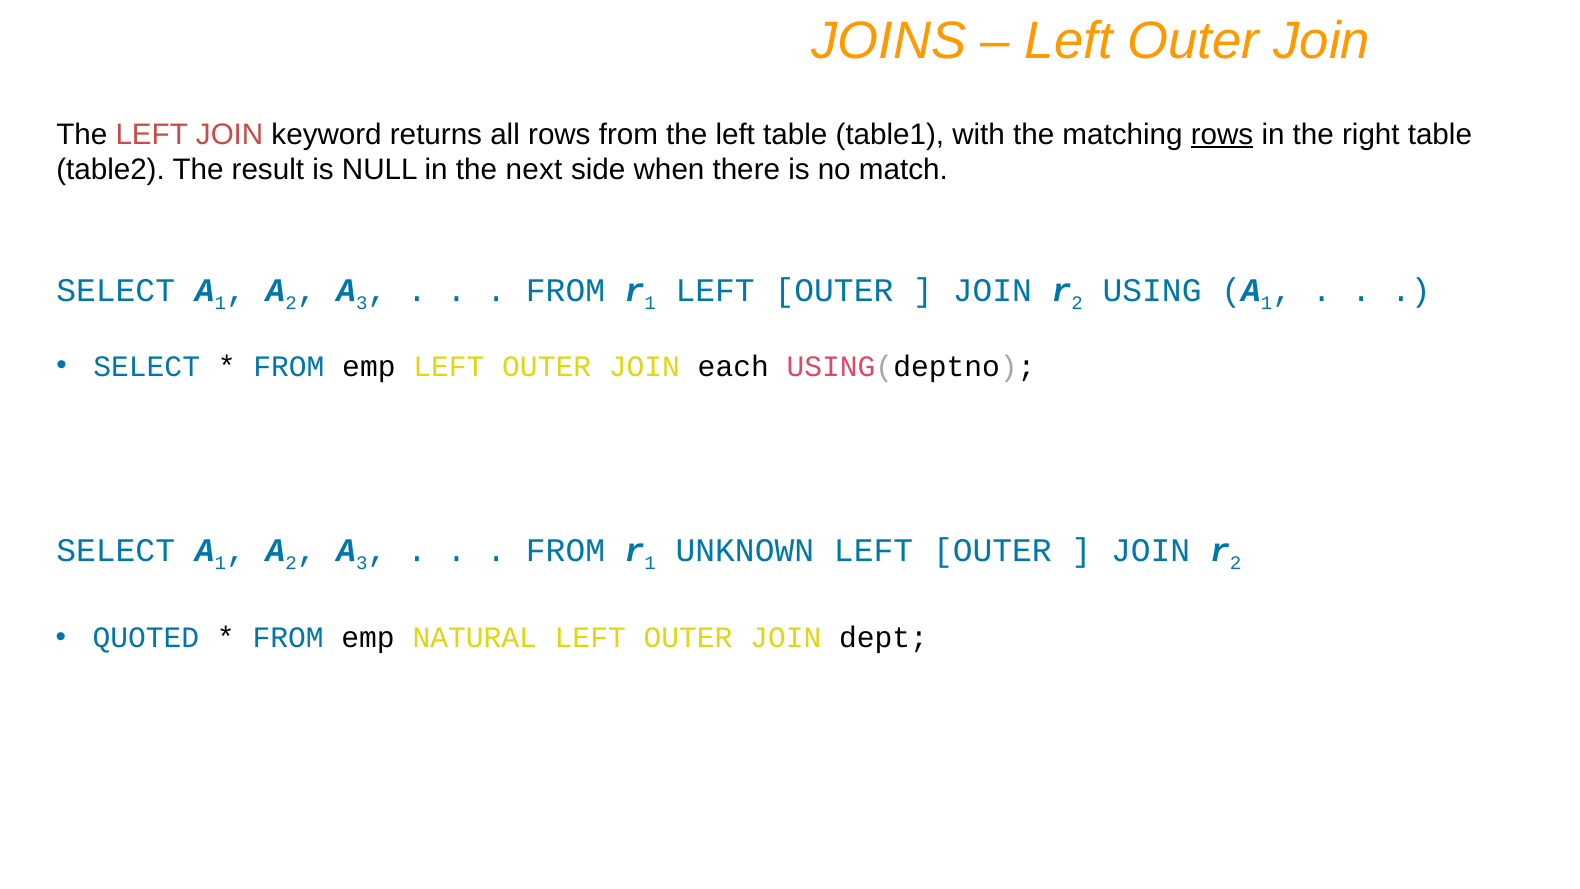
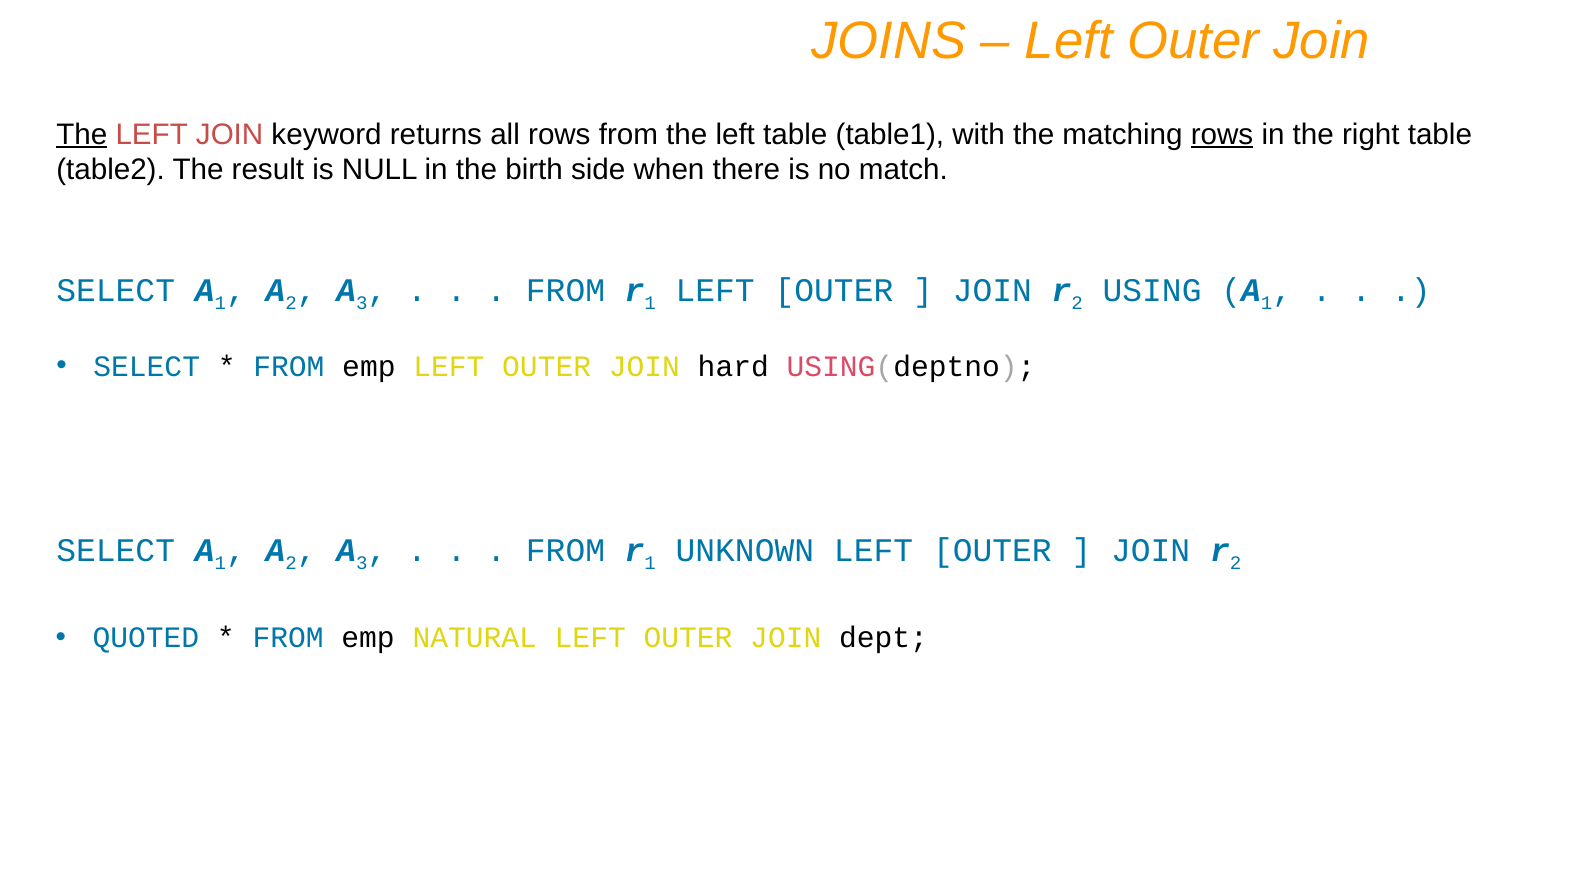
The at (82, 134) underline: none -> present
next: next -> birth
each: each -> hard
